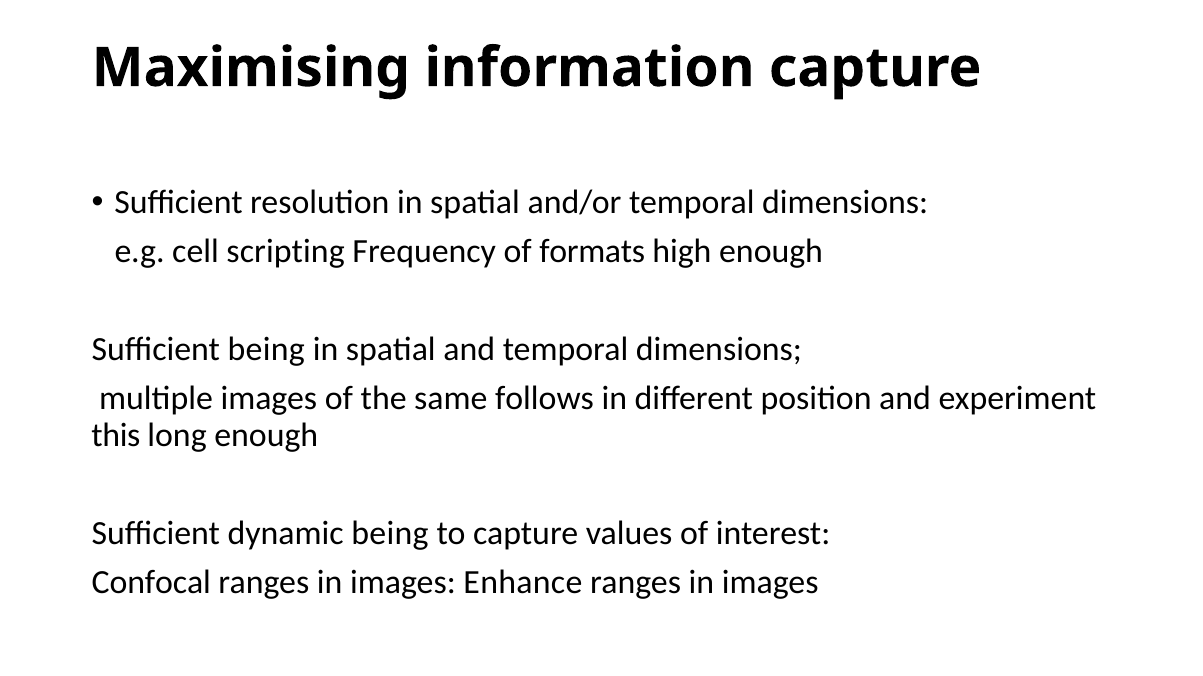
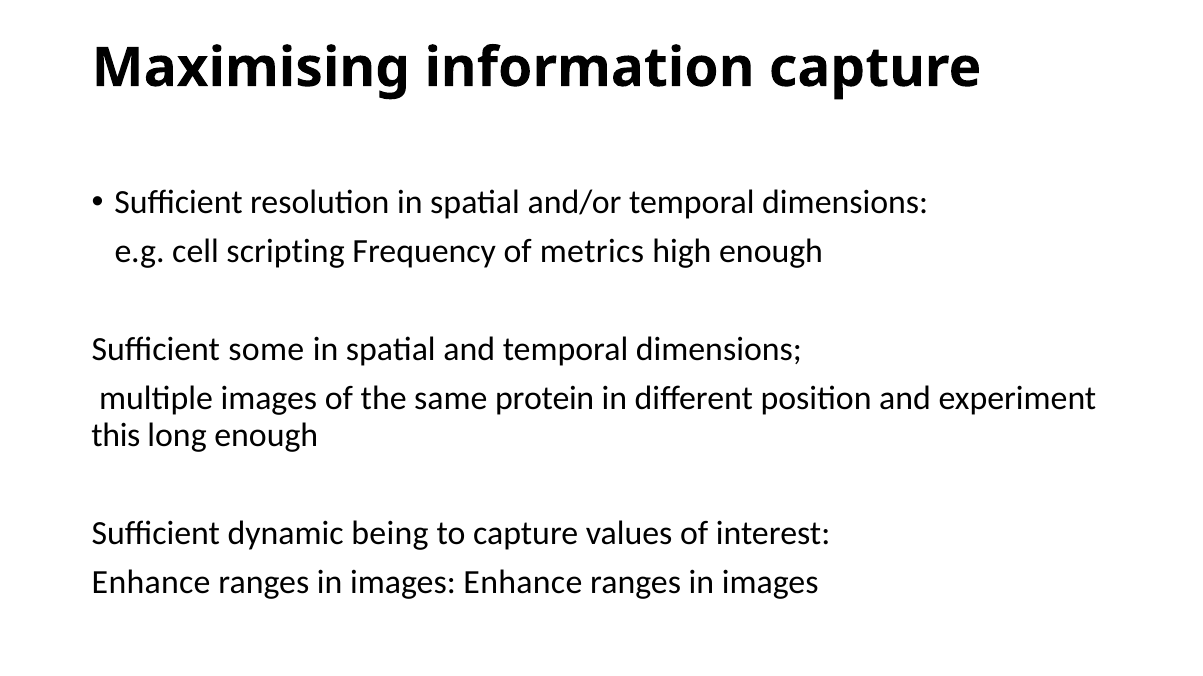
formats: formats -> metrics
Sufficient being: being -> some
follows: follows -> protein
Confocal at (151, 583): Confocal -> Enhance
